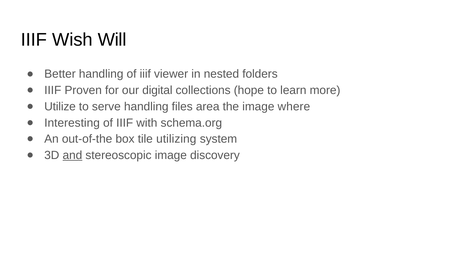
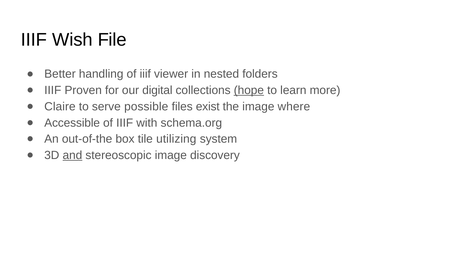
Will: Will -> File
hope underline: none -> present
Utilize: Utilize -> Claire
serve handling: handling -> possible
area: area -> exist
Interesting: Interesting -> Accessible
